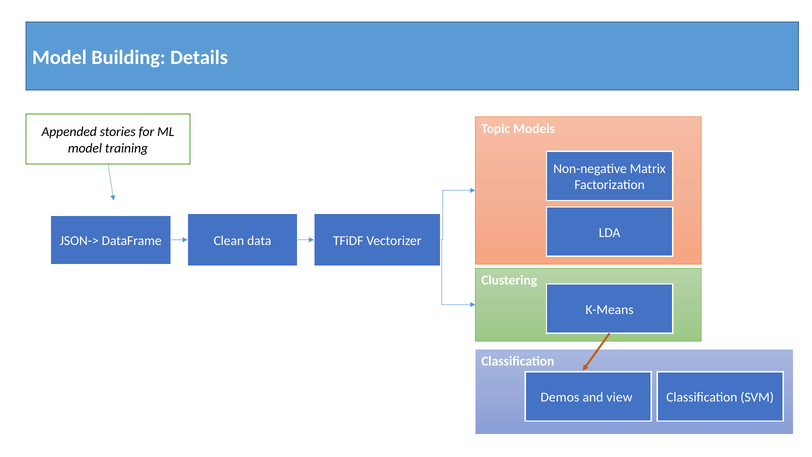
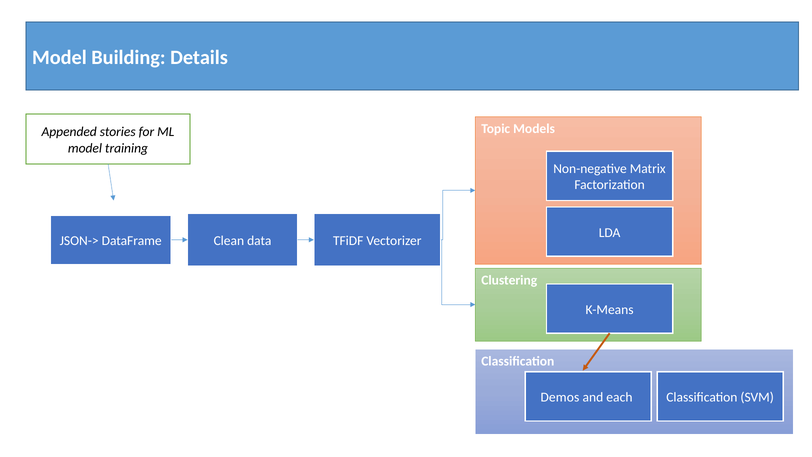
view: view -> each
